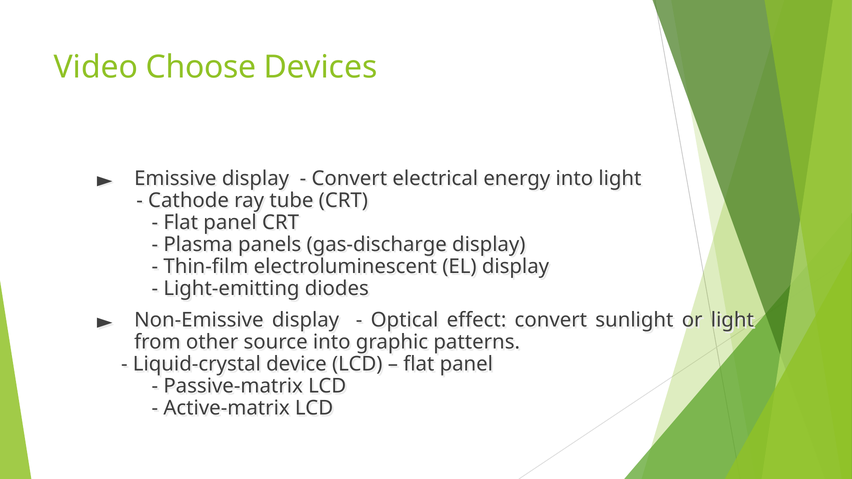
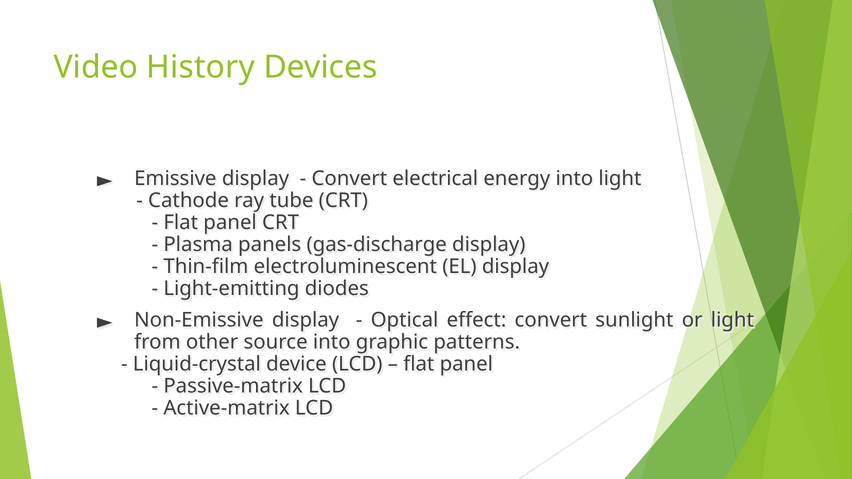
Choose: Choose -> History
